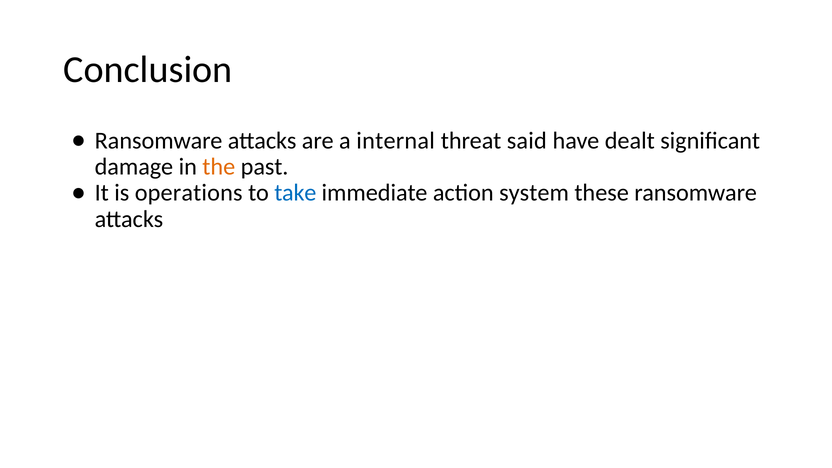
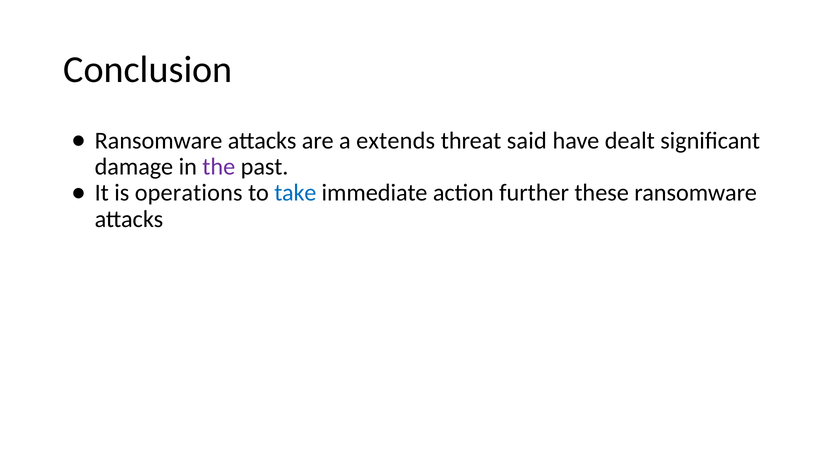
internal: internal -> extends
the colour: orange -> purple
system: system -> further
